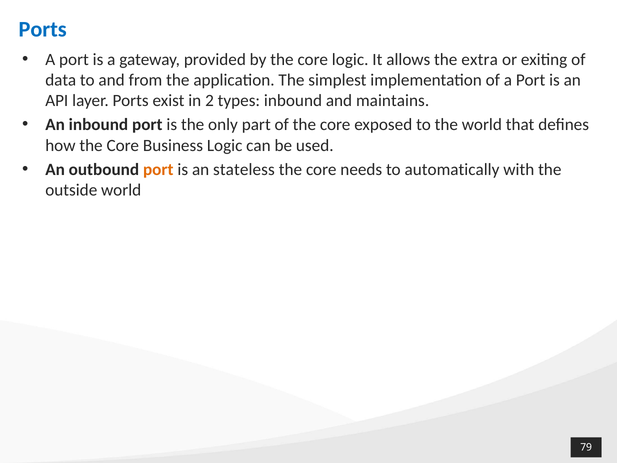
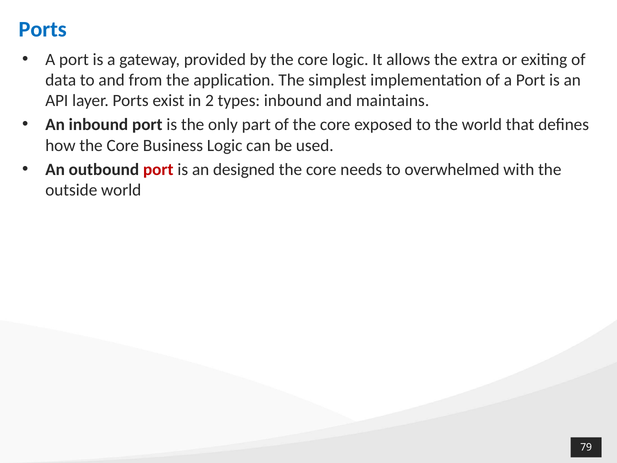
port at (158, 169) colour: orange -> red
stateless: stateless -> designed
automatically: automatically -> overwhelmed
